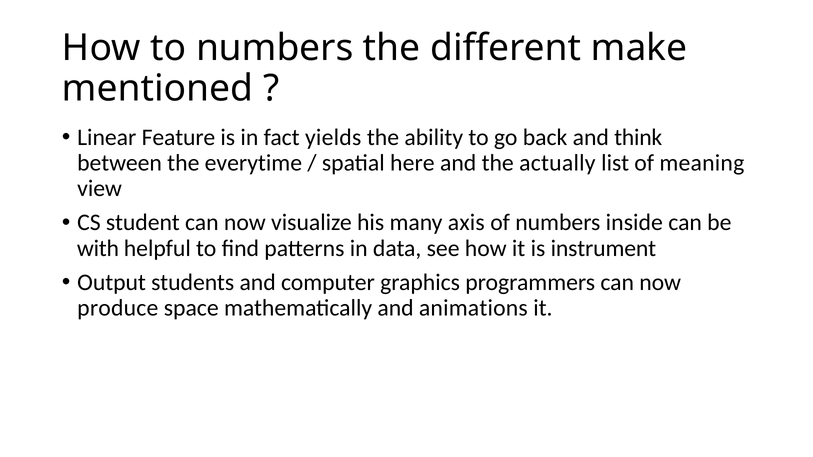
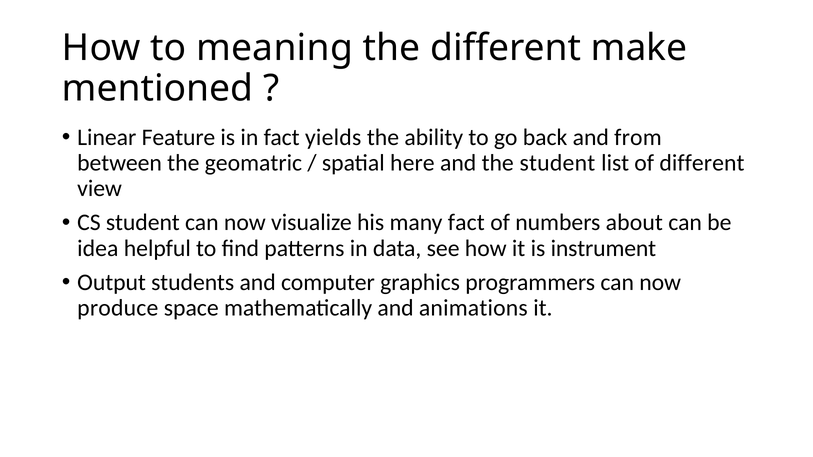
to numbers: numbers -> meaning
think: think -> from
everytime: everytime -> geomatric
the actually: actually -> student
of meaning: meaning -> different
many axis: axis -> fact
inside: inside -> about
with: with -> idea
